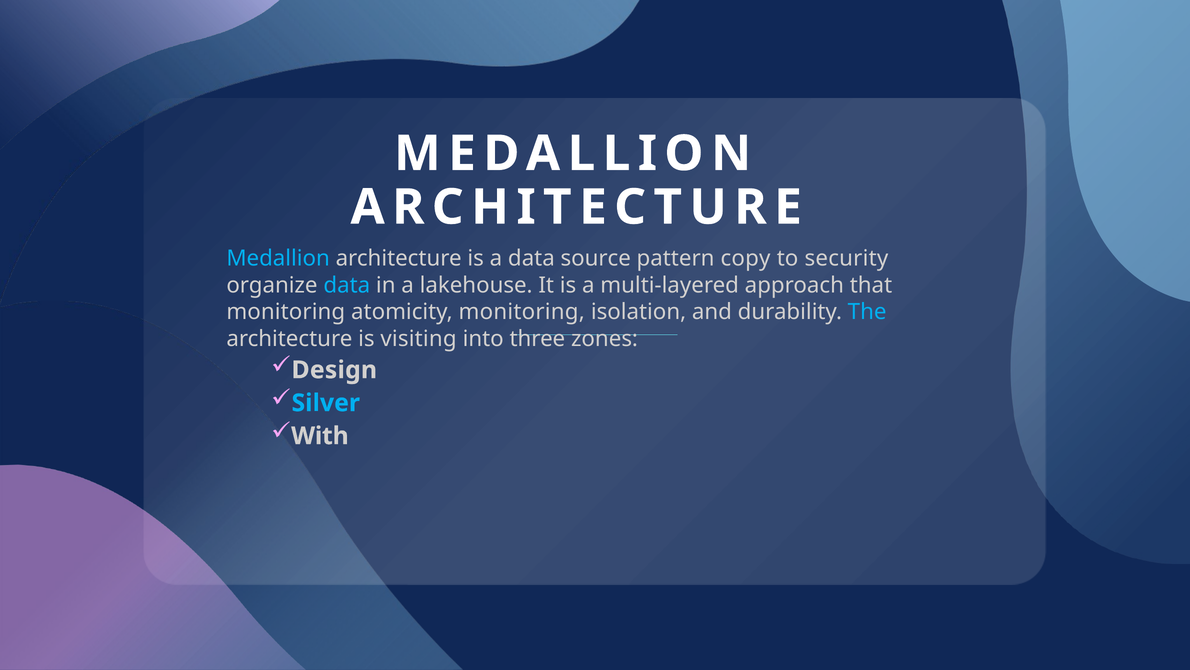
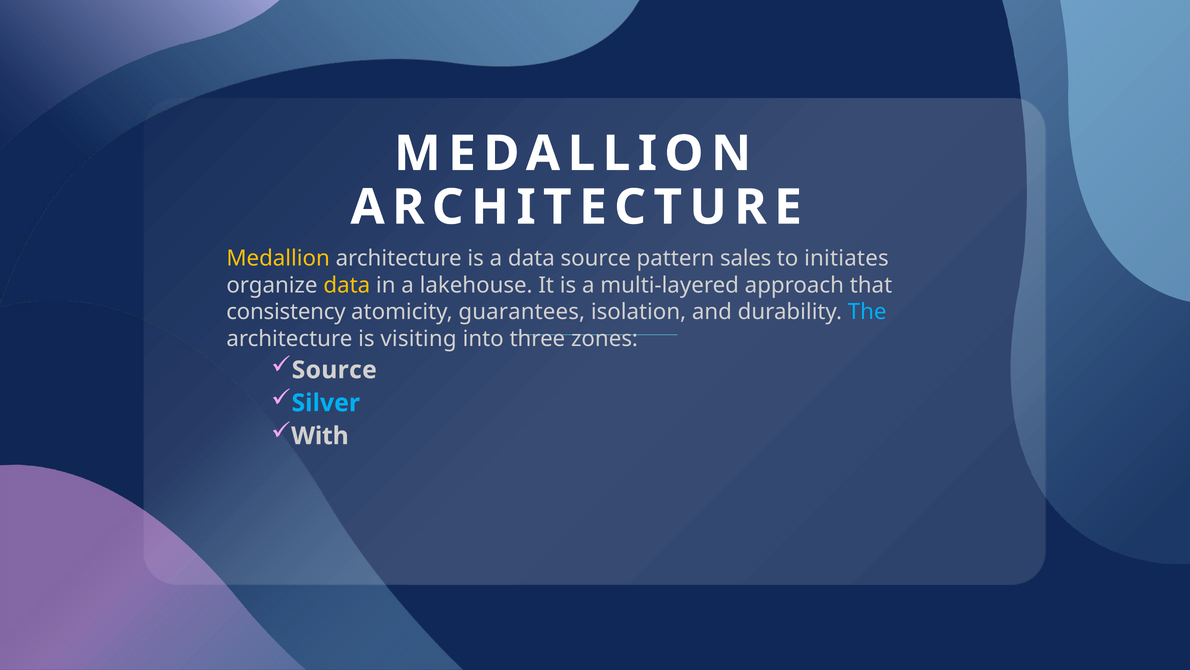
Medallion at (278, 258) colour: light blue -> yellow
copy: copy -> sales
security: security -> initiates
data at (347, 285) colour: light blue -> yellow
monitoring at (286, 312): monitoring -> consistency
atomicity monitoring: monitoring -> guarantees
Design at (334, 370): Design -> Source
